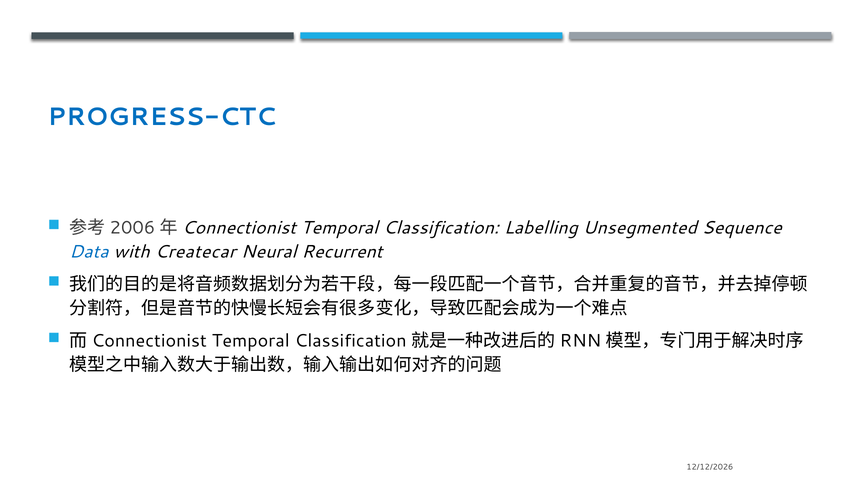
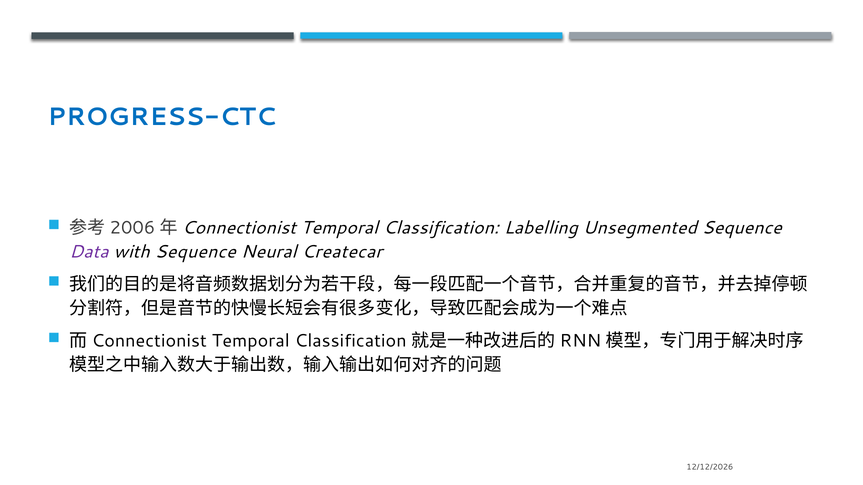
Data colour: blue -> purple
with Createcar: Createcar -> Sequence
Recurrent: Recurrent -> Createcar
